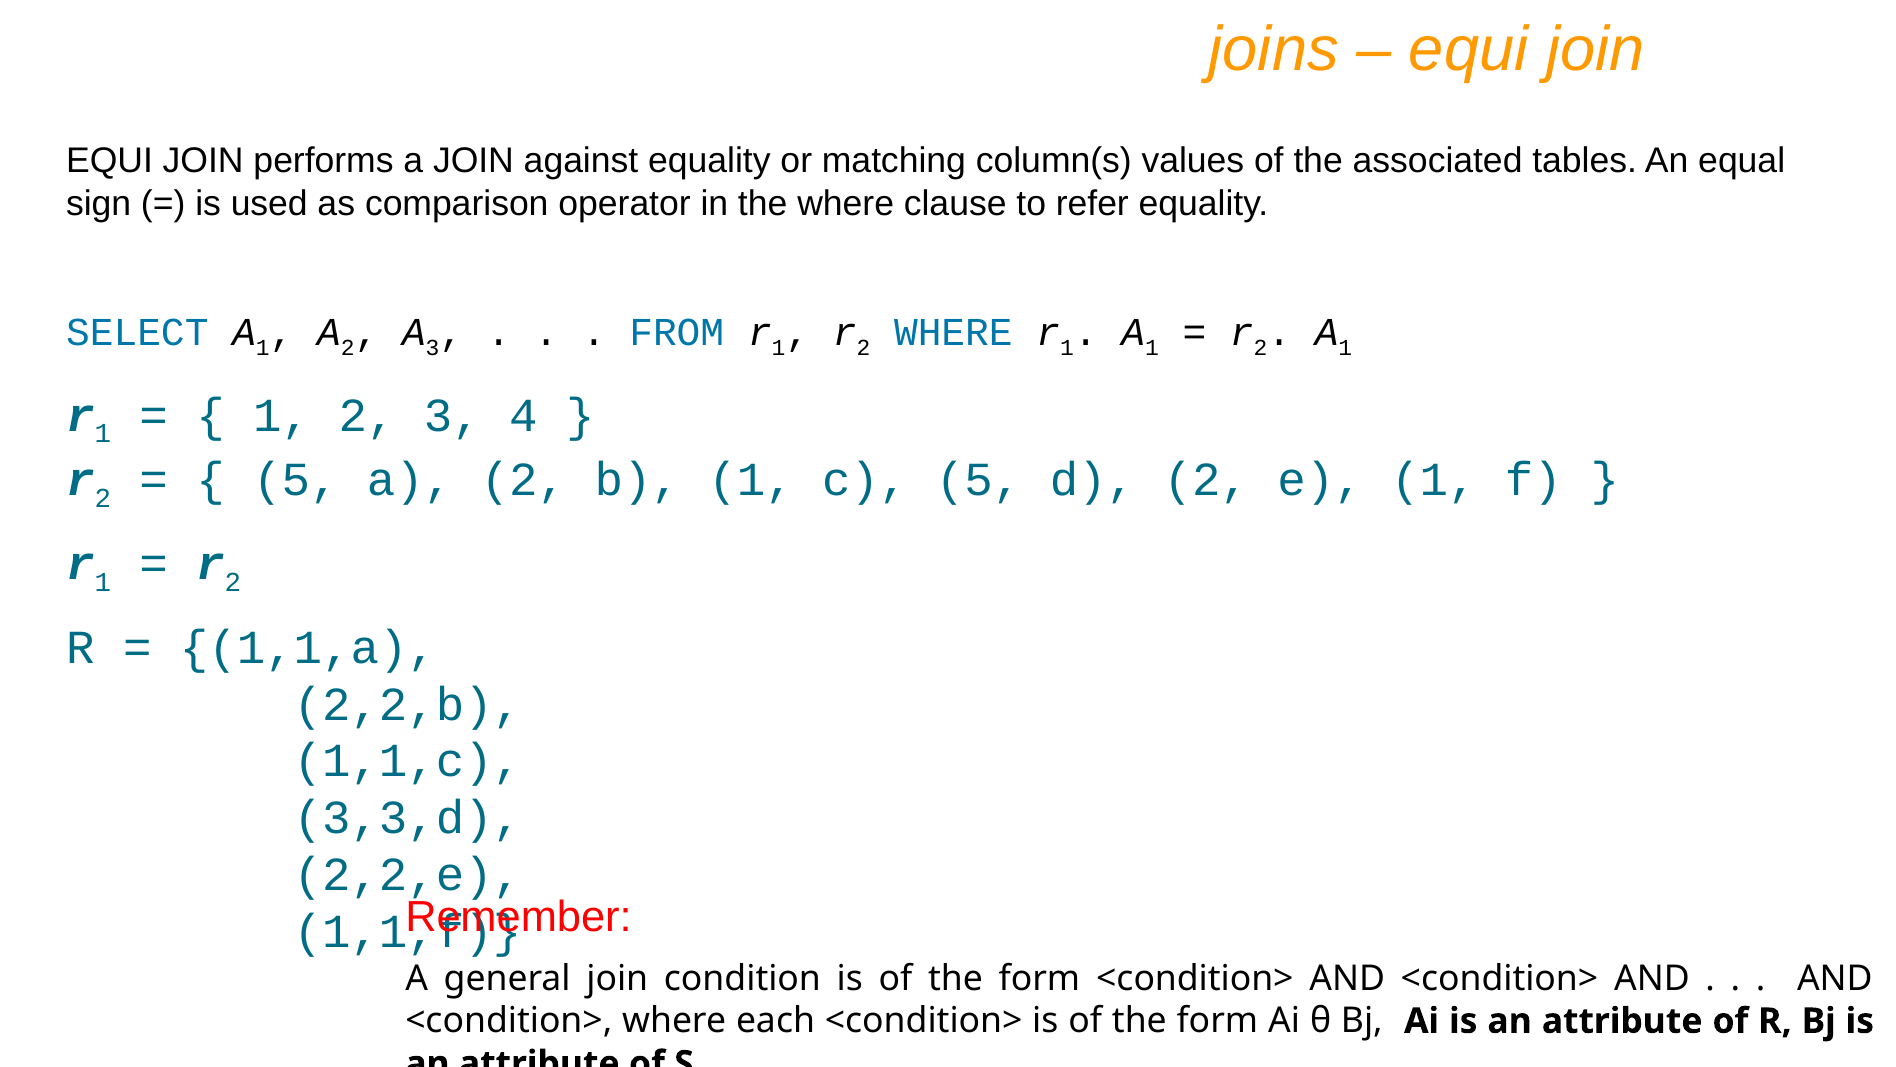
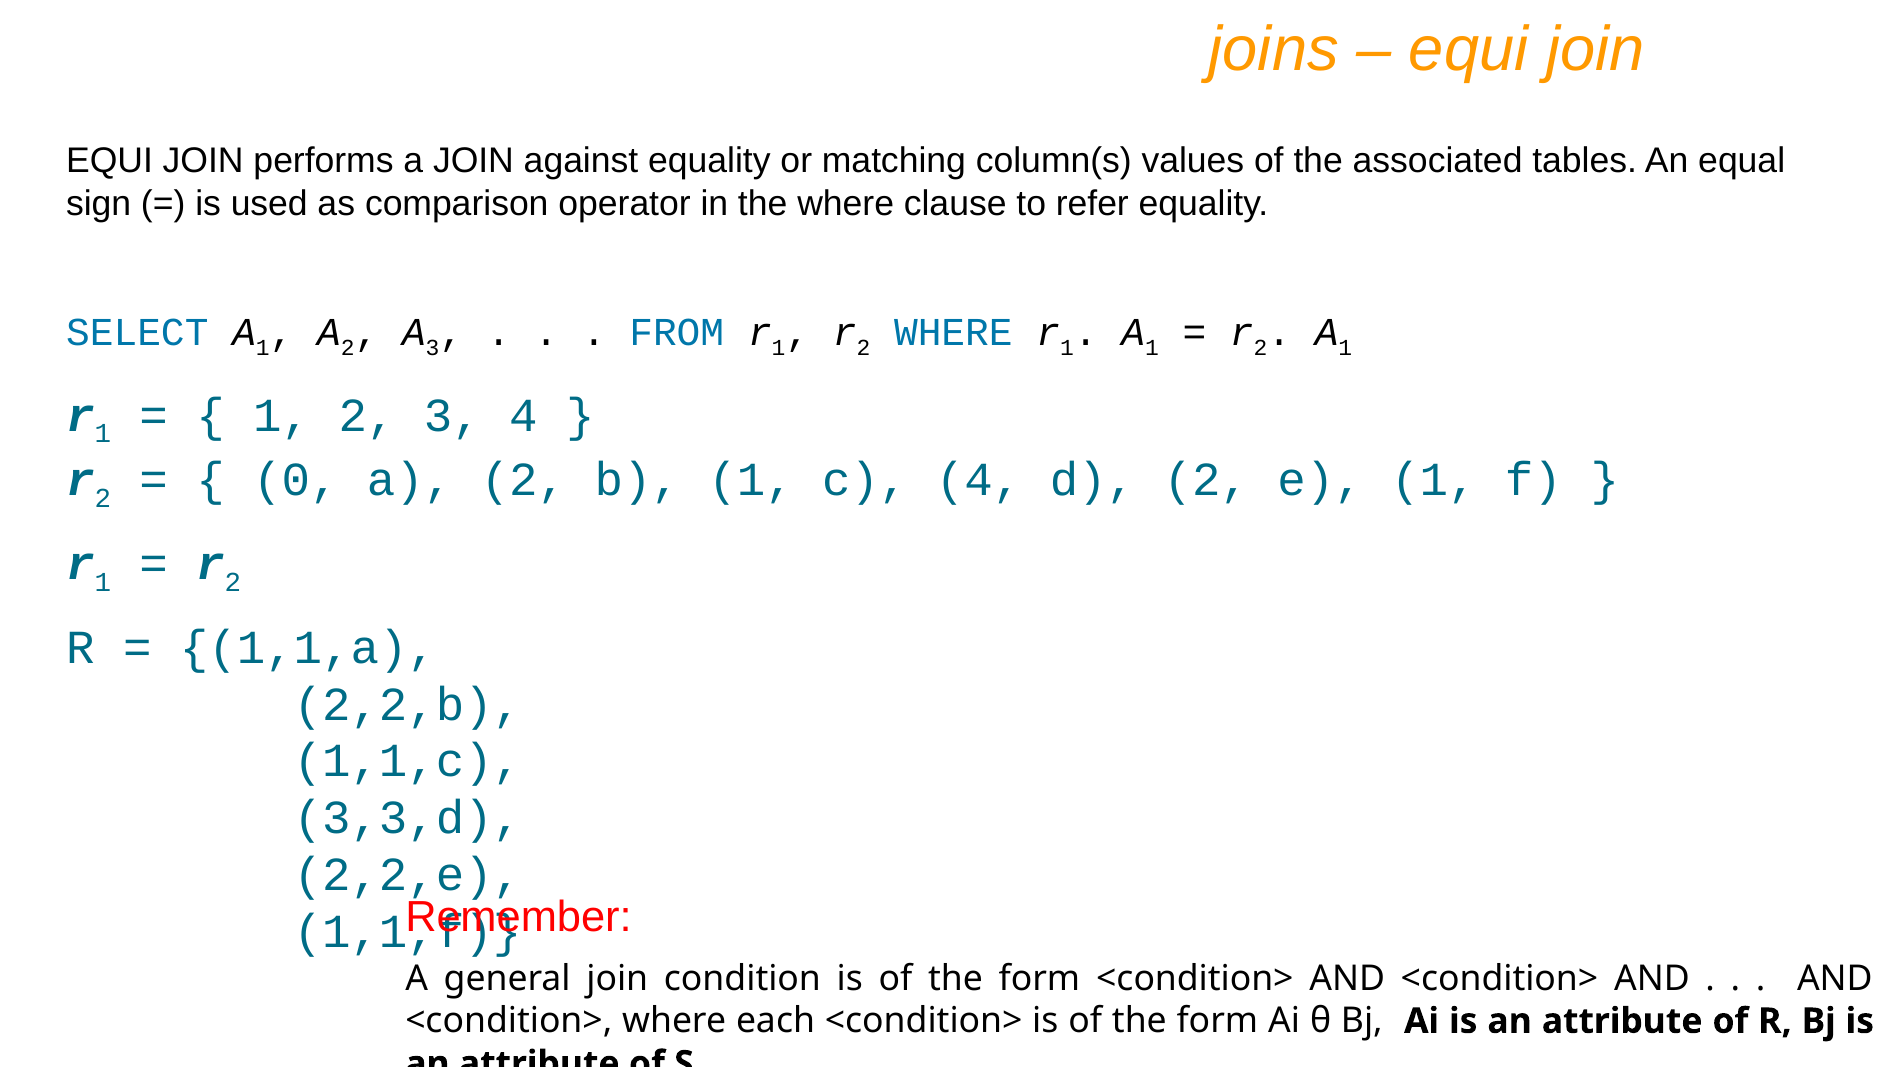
5 at (296, 480): 5 -> 0
c 5: 5 -> 4
